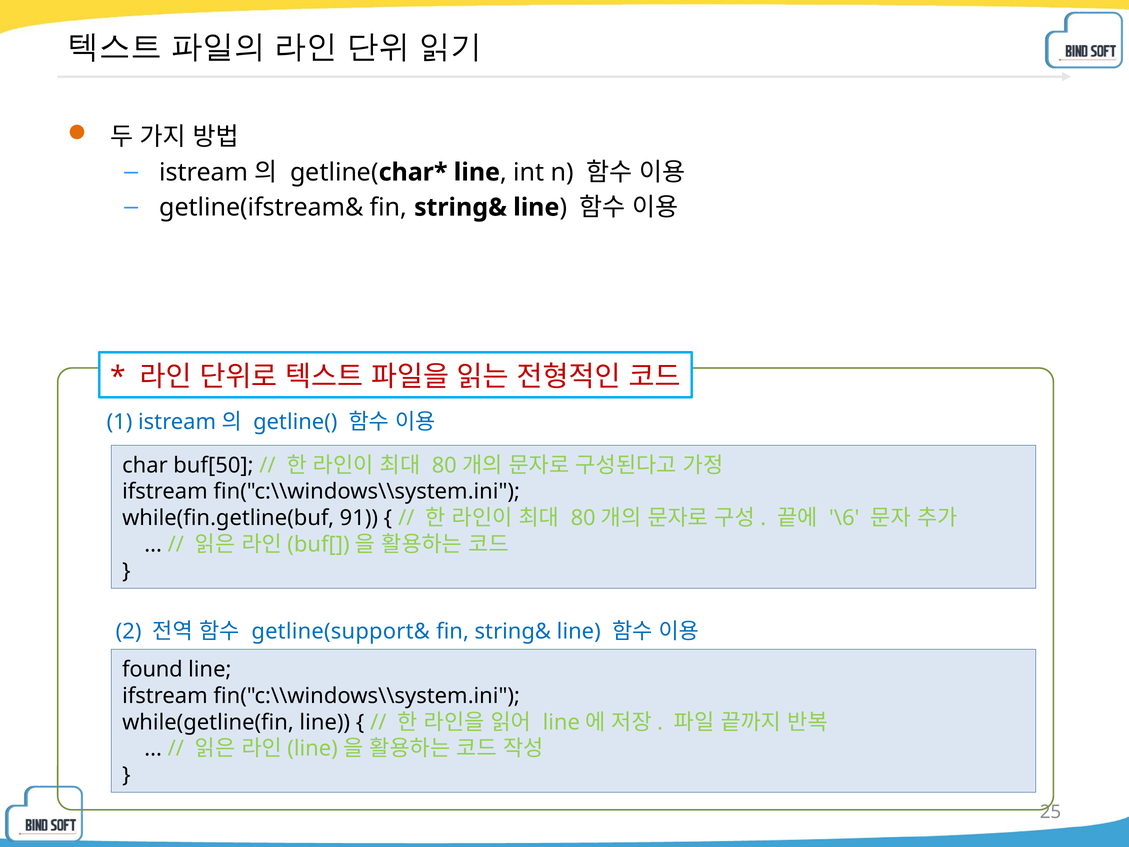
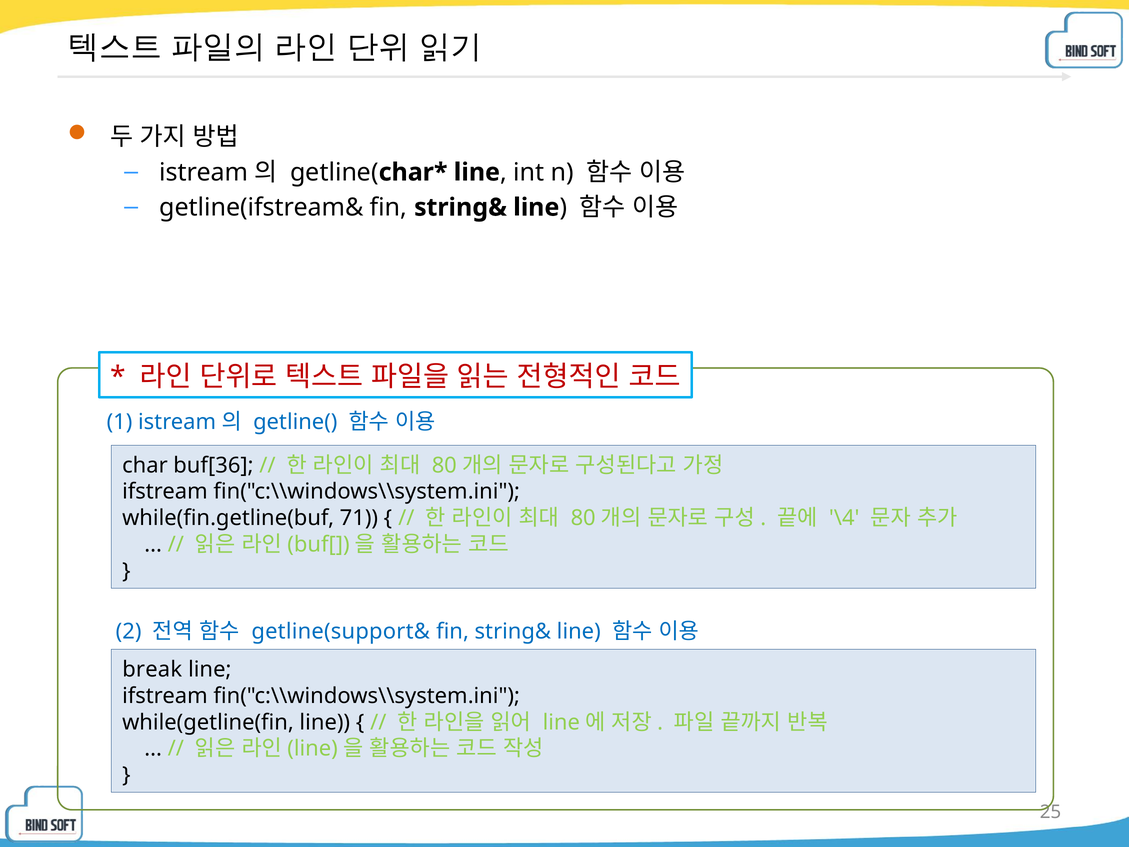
buf[50: buf[50 -> buf[36
91: 91 -> 71
\6: \6 -> \4
found: found -> break
